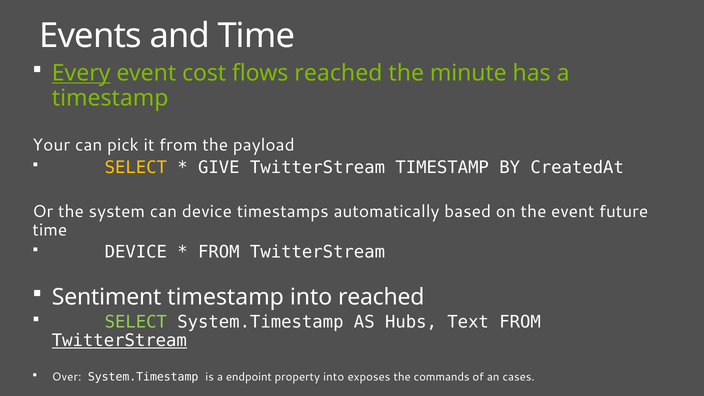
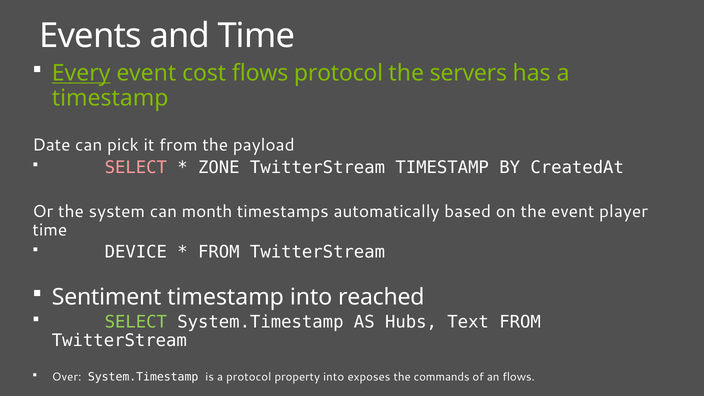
flows reached: reached -> protocol
minute: minute -> servers
Your: Your -> Date
SELECT at (136, 167) colour: yellow -> pink
GIVE: GIVE -> ZONE
can device: device -> month
future: future -> player
TwitterStream at (119, 341) underline: present -> none
a endpoint: endpoint -> protocol
an cases: cases -> flows
